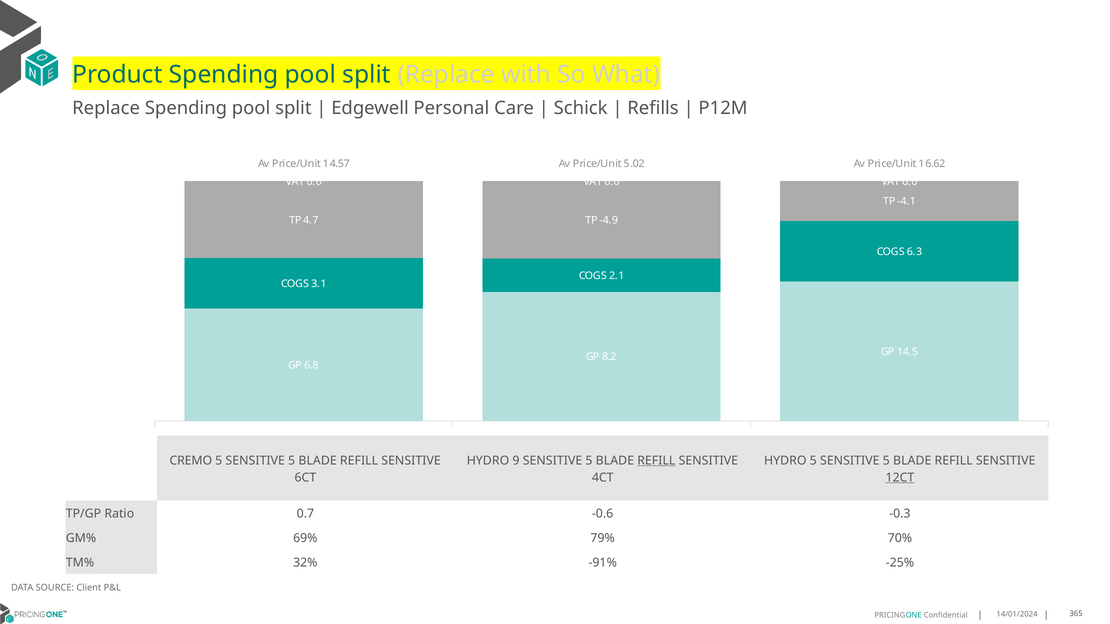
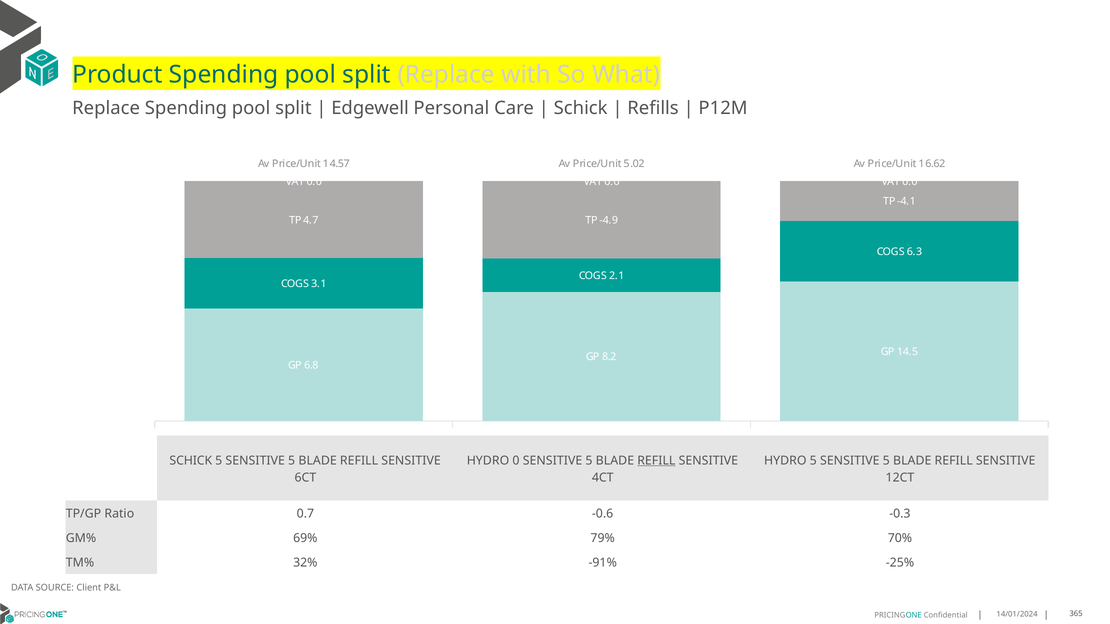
CREMO at (191, 461): CREMO -> SCHICK
9: 9 -> 0
12CT underline: present -> none
